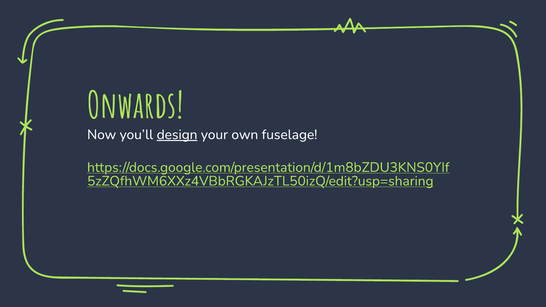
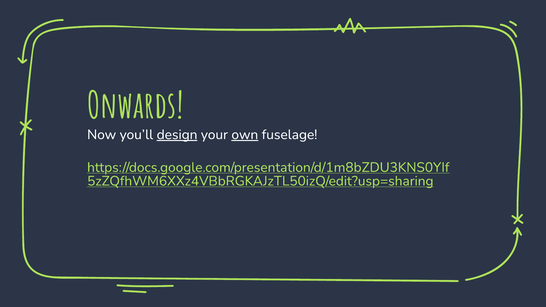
own underline: none -> present
